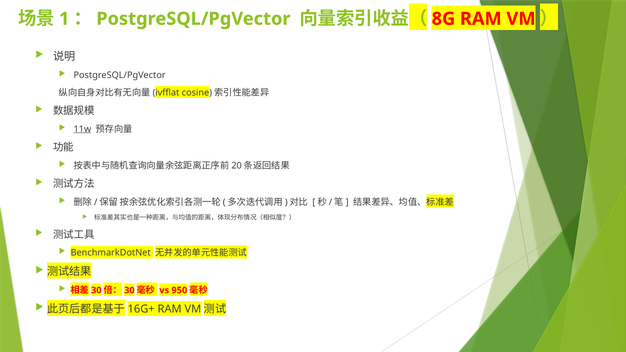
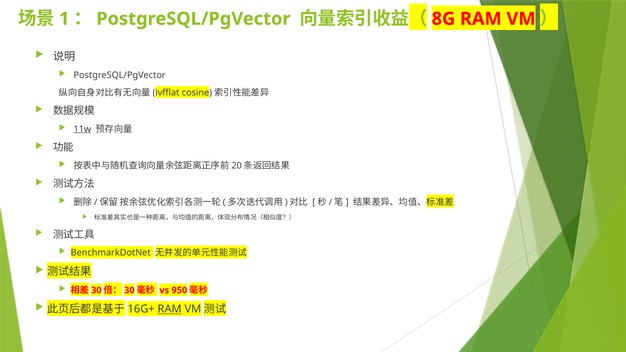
RAM at (170, 309) underline: none -> present
